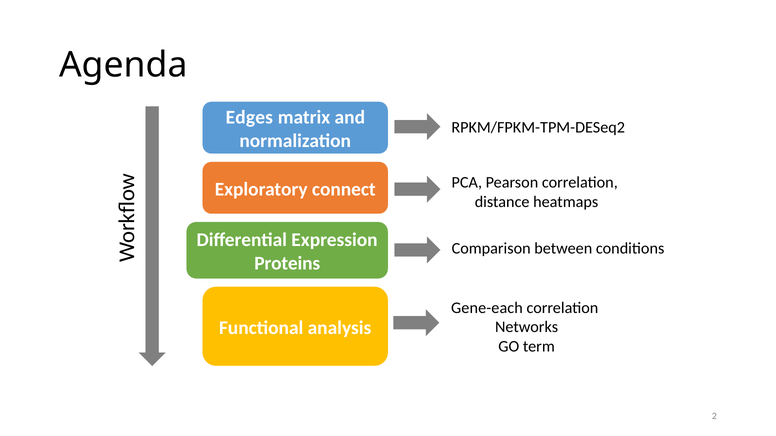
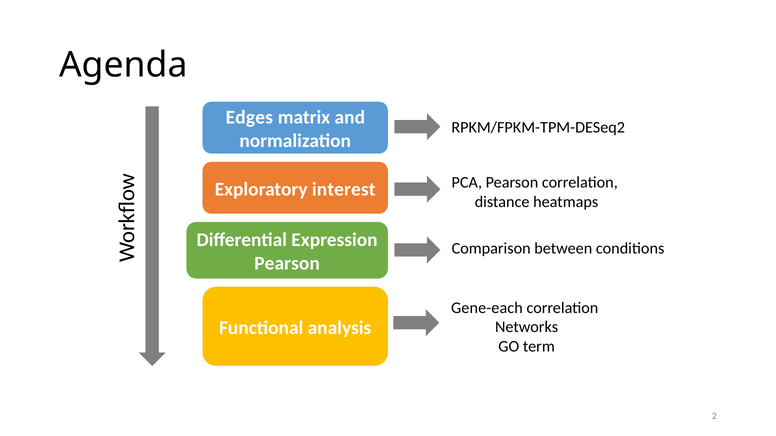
connect: connect -> interest
Proteins at (287, 264): Proteins -> Pearson
